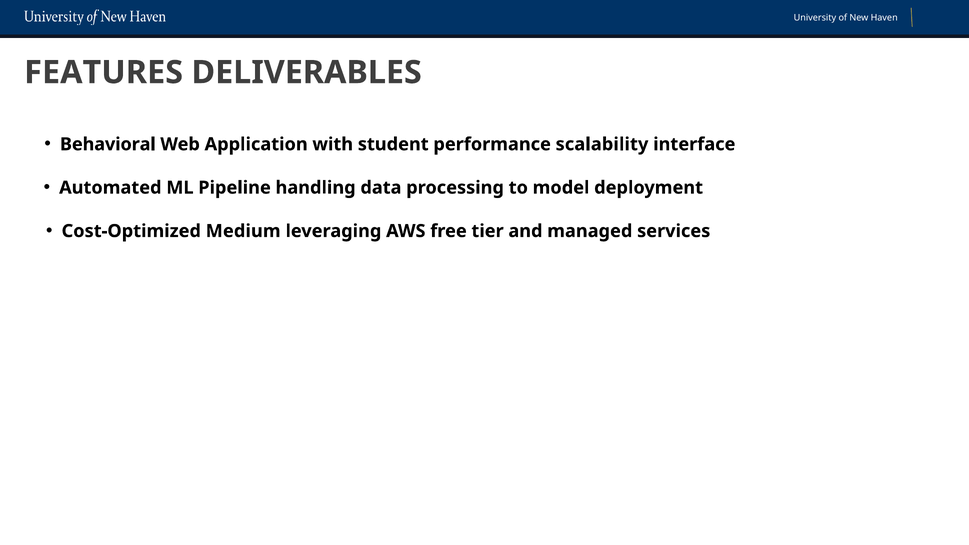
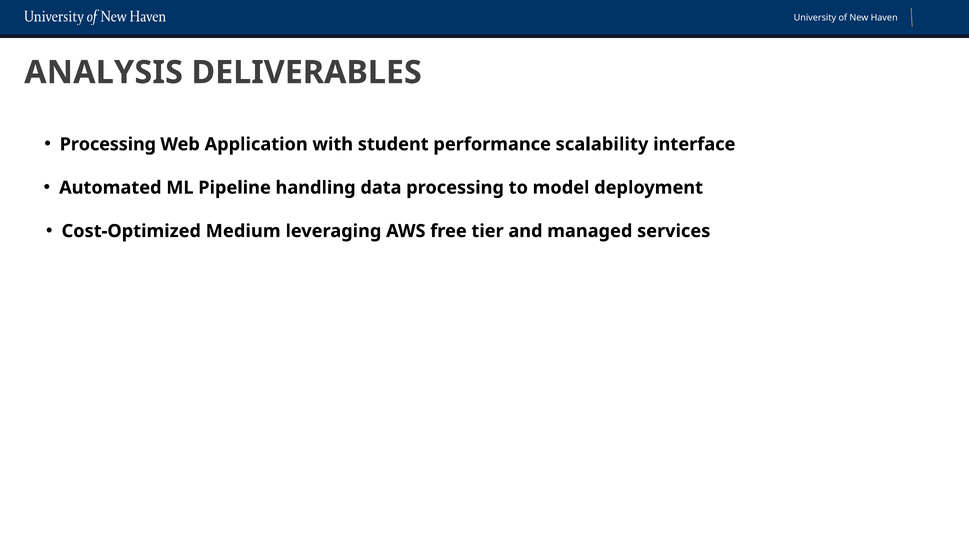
FEATURES: FEATURES -> ANALYSIS
Behavioral at (108, 144): Behavioral -> Processing
